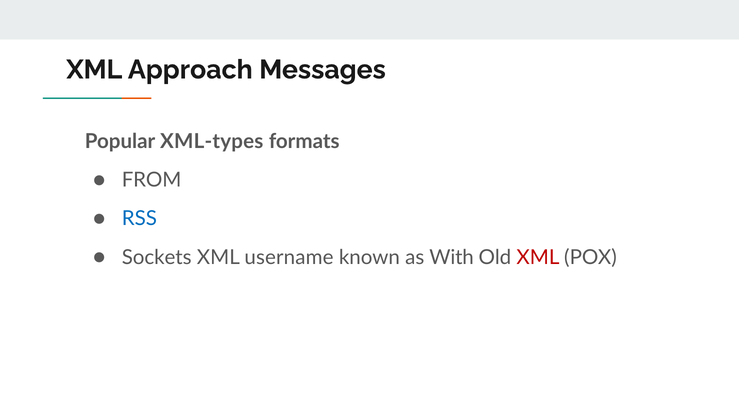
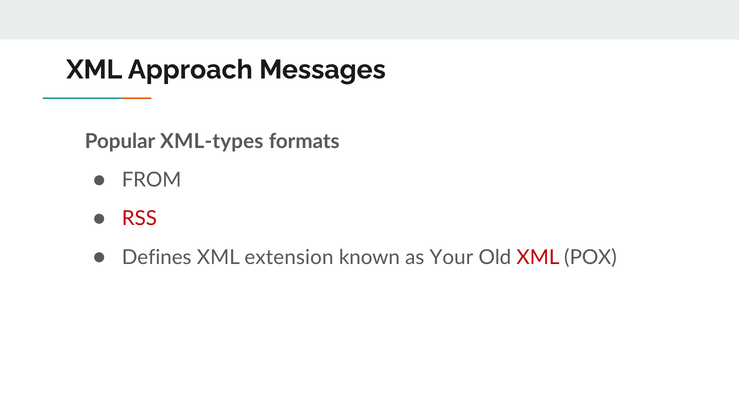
RSS colour: blue -> red
Sockets: Sockets -> Defines
username: username -> extension
With: With -> Your
